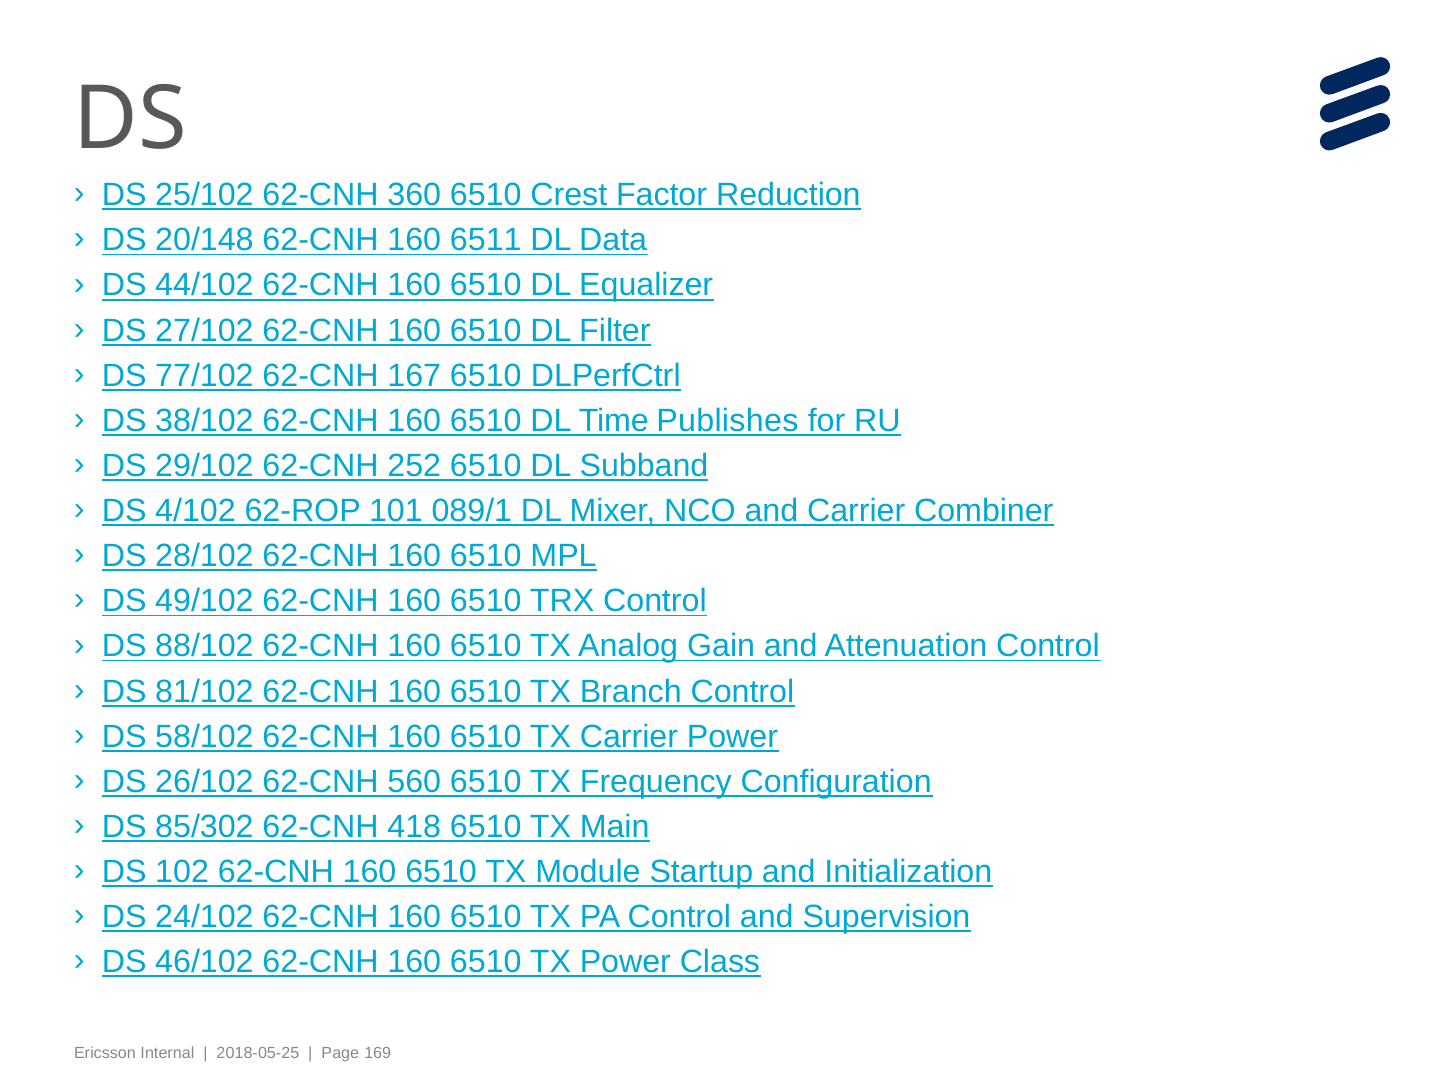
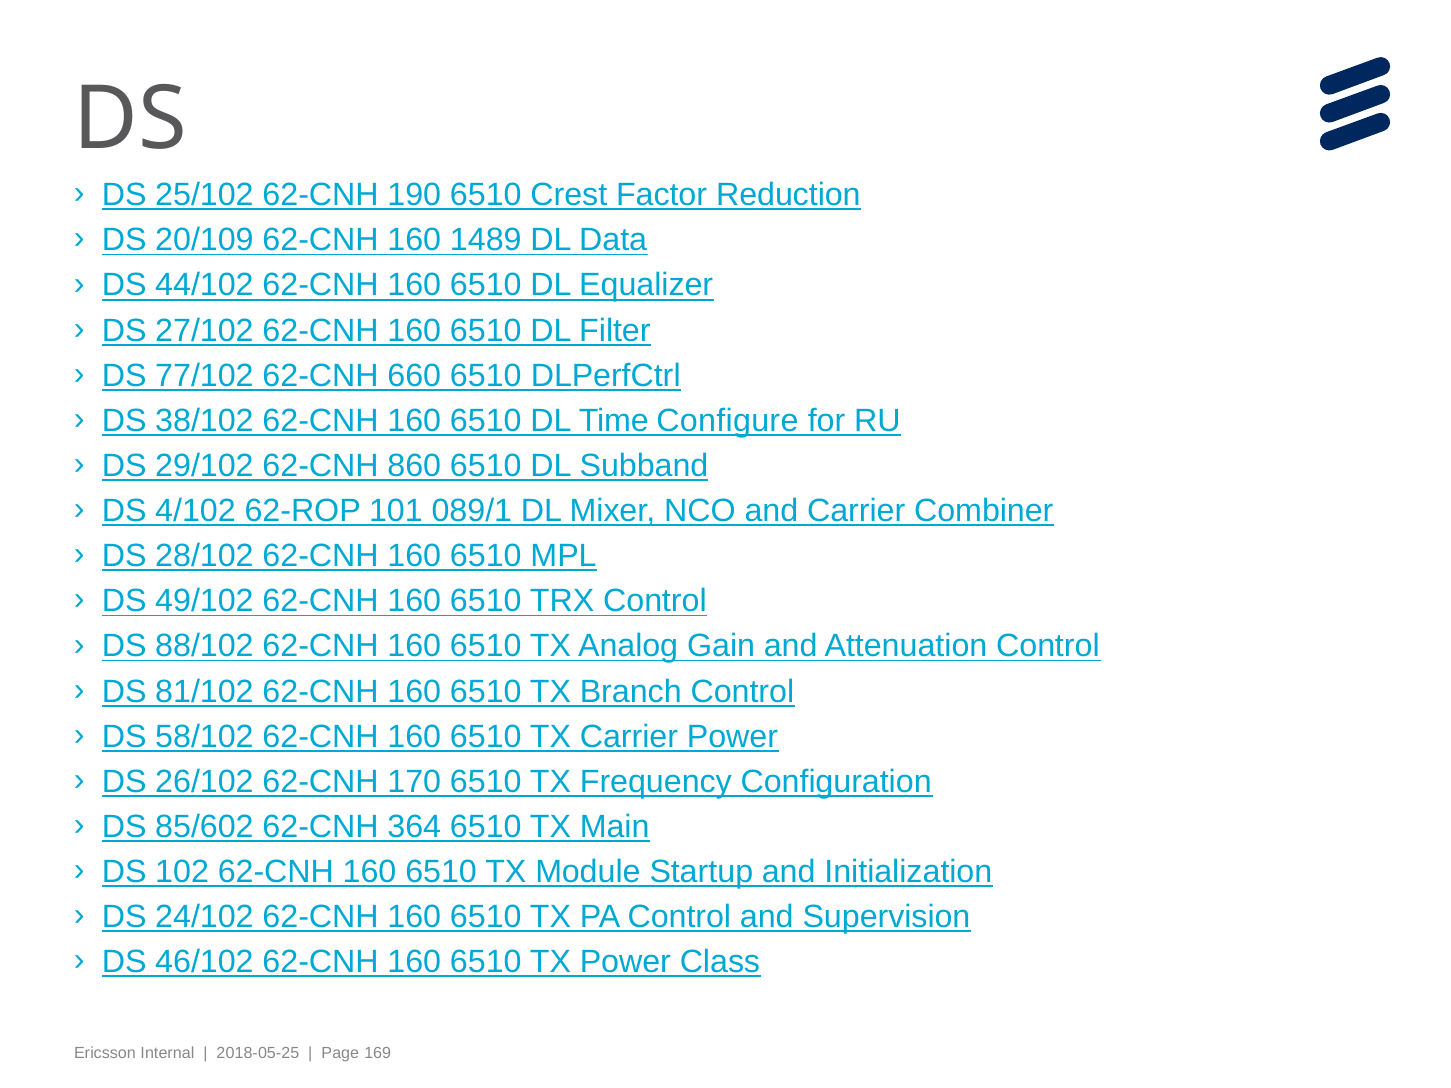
360: 360 -> 190
20/148: 20/148 -> 20/109
6511: 6511 -> 1489
167: 167 -> 660
Publishes: Publishes -> Configure
252: 252 -> 860
560: 560 -> 170
85/302: 85/302 -> 85/602
418: 418 -> 364
